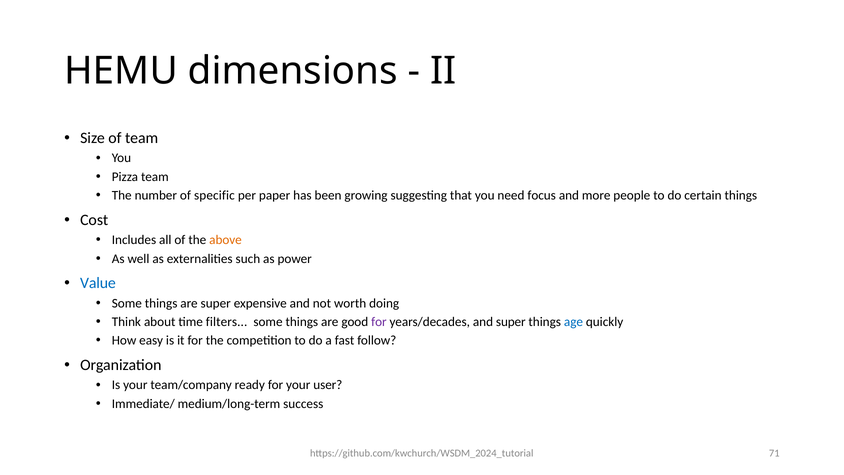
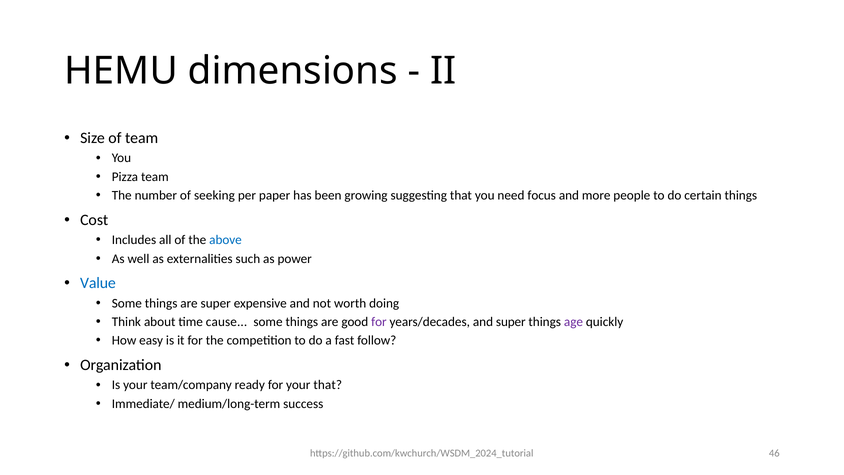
specific: specific -> seeking
above colour: orange -> blue
filters: filters -> cause
age colour: blue -> purple
your user: user -> that
71: 71 -> 46
